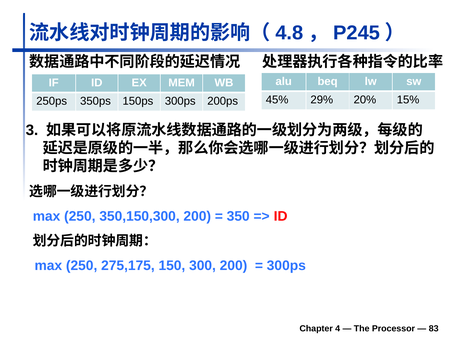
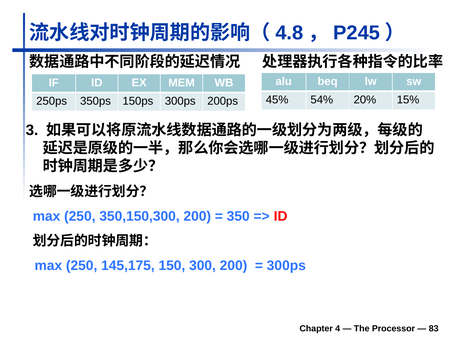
29%: 29% -> 54%
275,175: 275,175 -> 145,175
